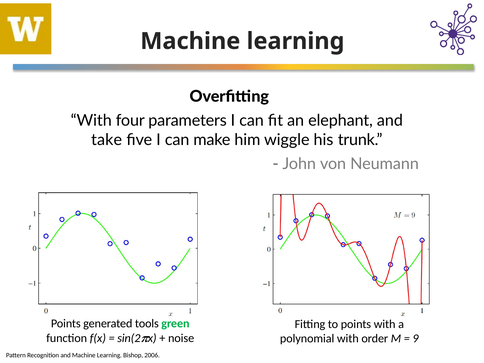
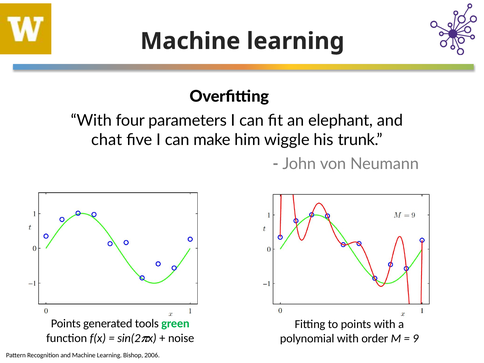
take: take -> chat
